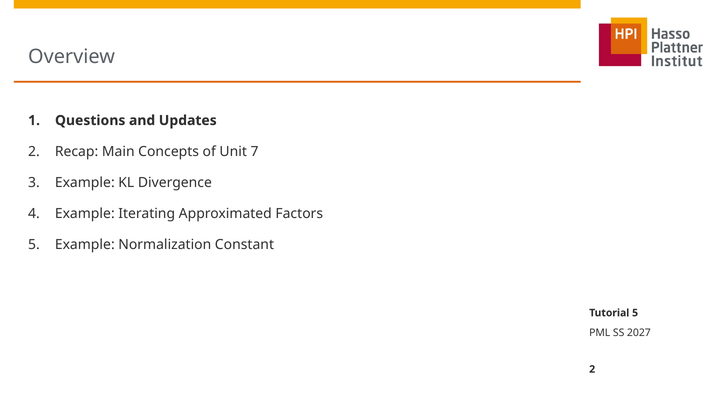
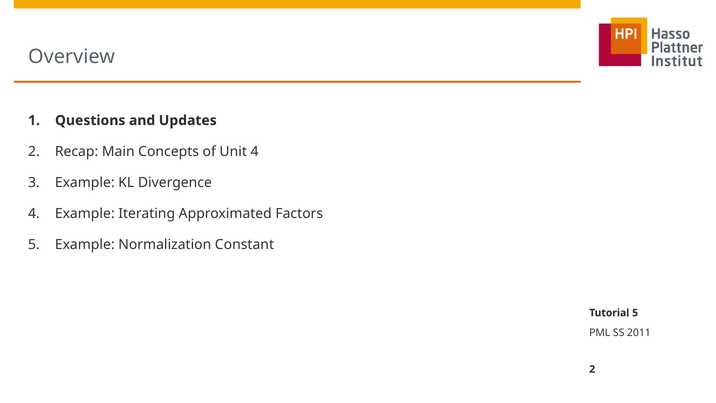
Unit 7: 7 -> 4
2027: 2027 -> 2011
